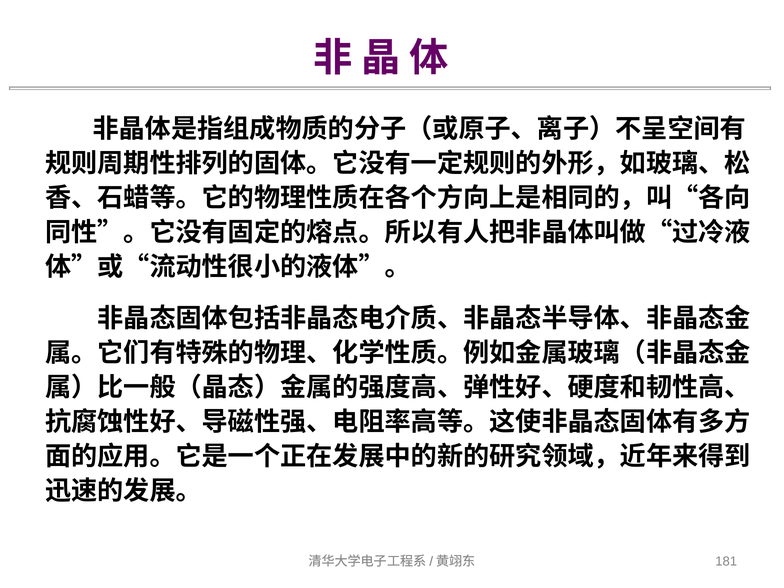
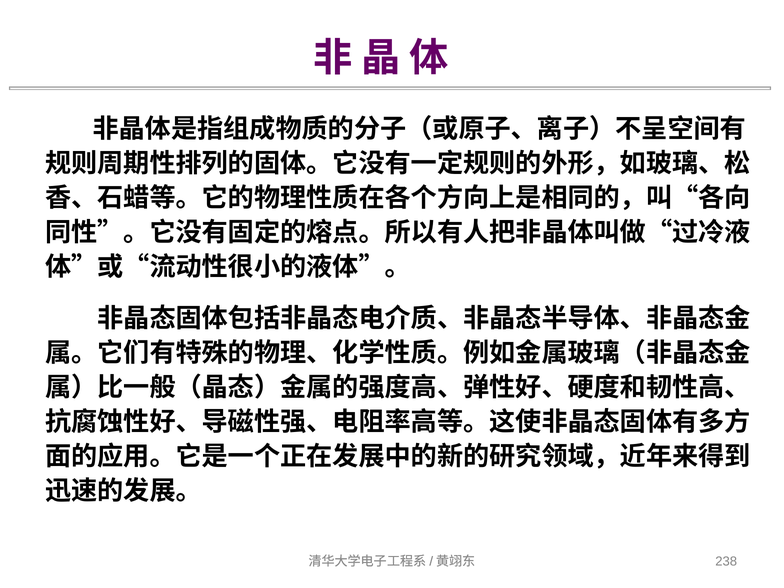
181: 181 -> 238
